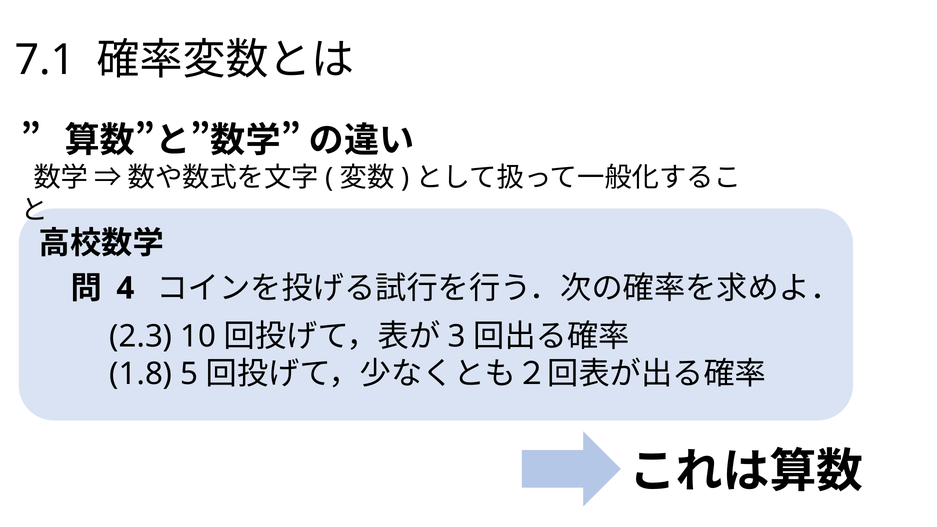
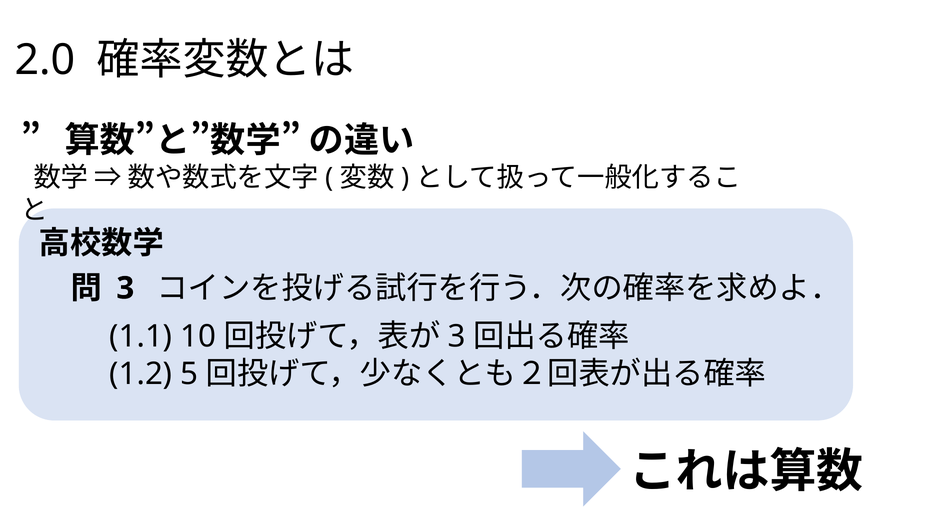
7.1: 7.1 -> 2.0
4 at (125, 288): 4 -> 3
2.3: 2.3 -> 1.1
1.8: 1.8 -> 1.2
